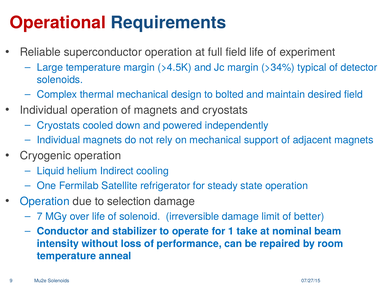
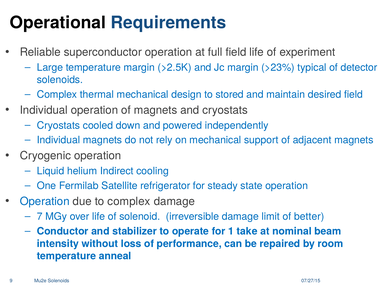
Operational colour: red -> black
>4.5K: >4.5K -> >2.5K
>34%: >34% -> >23%
bolted: bolted -> stored
to selection: selection -> complex
